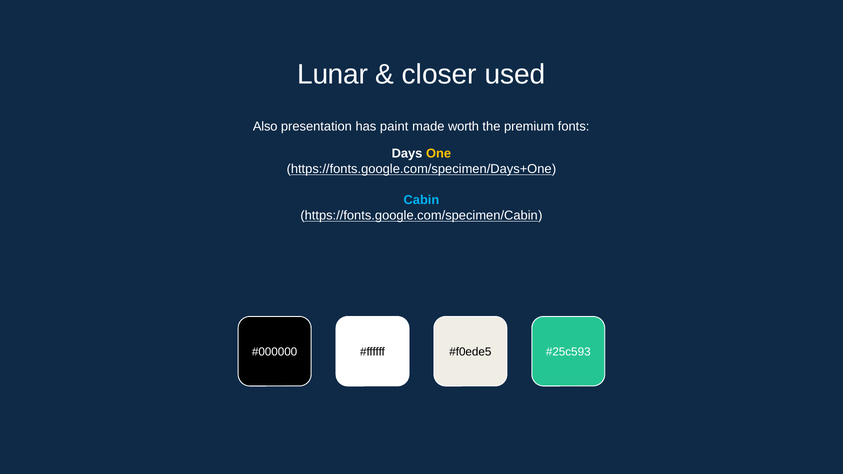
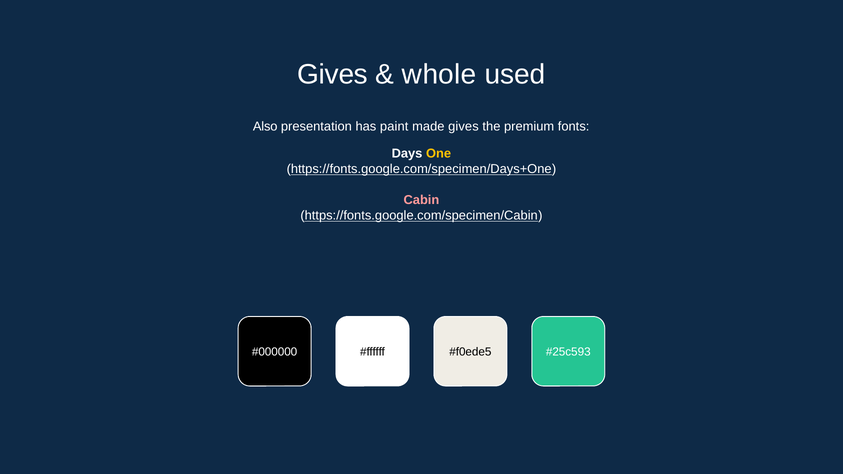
Lunar at (333, 74): Lunar -> Gives
closer: closer -> whole
made worth: worth -> gives
Cabin colour: light blue -> pink
